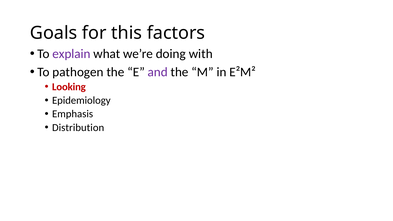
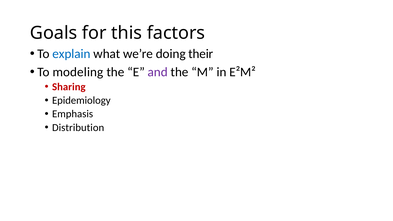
explain colour: purple -> blue
with: with -> their
pathogen: pathogen -> modeling
Looking: Looking -> Sharing
